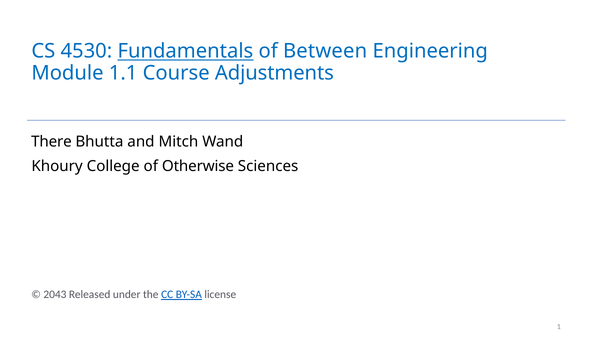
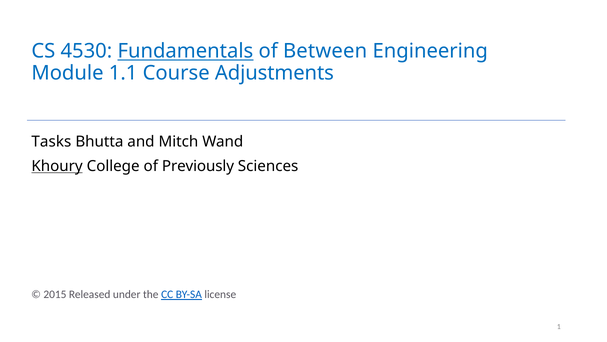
There: There -> Tasks
Khoury underline: none -> present
Otherwise: Otherwise -> Previously
2043: 2043 -> 2015
